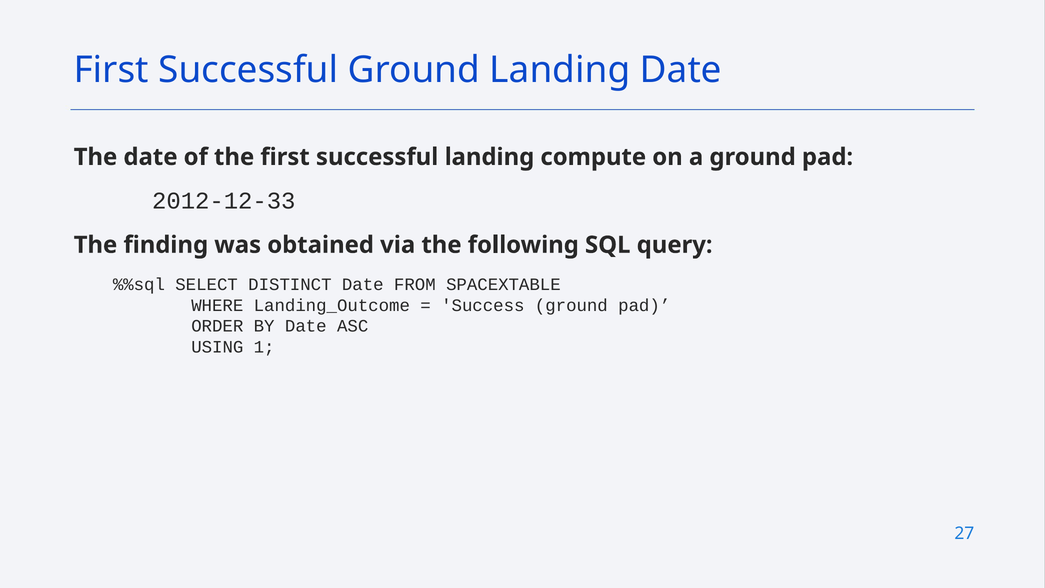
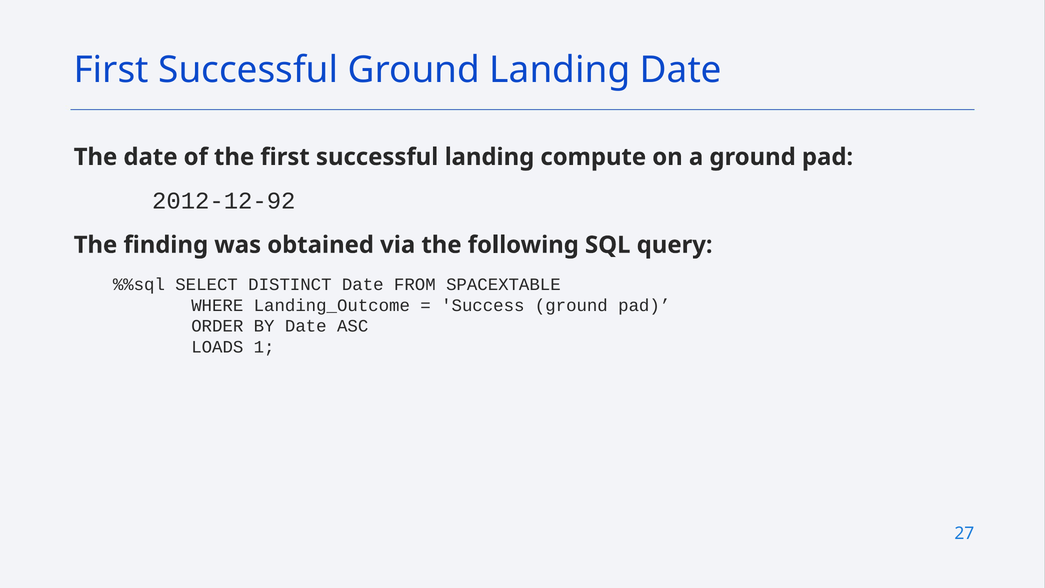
2012-12-33: 2012-12-33 -> 2012-12-92
USING: USING -> LOADS
